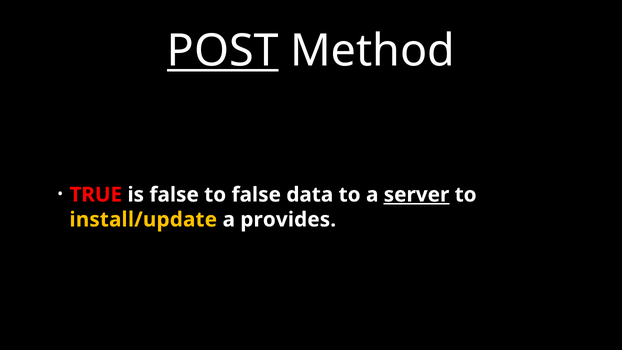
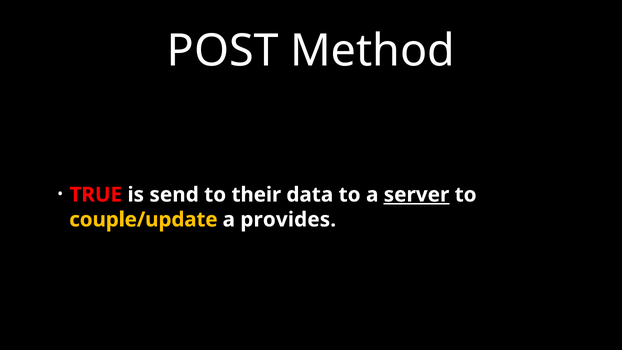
POST underline: present -> none
is false: false -> send
to false: false -> their
install/update: install/update -> couple/update
